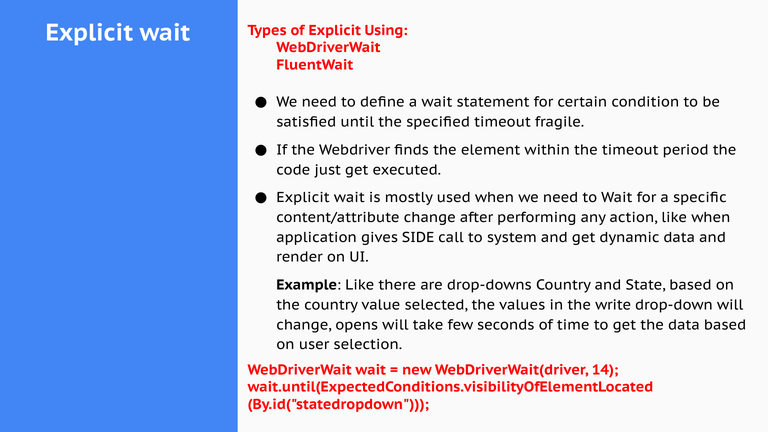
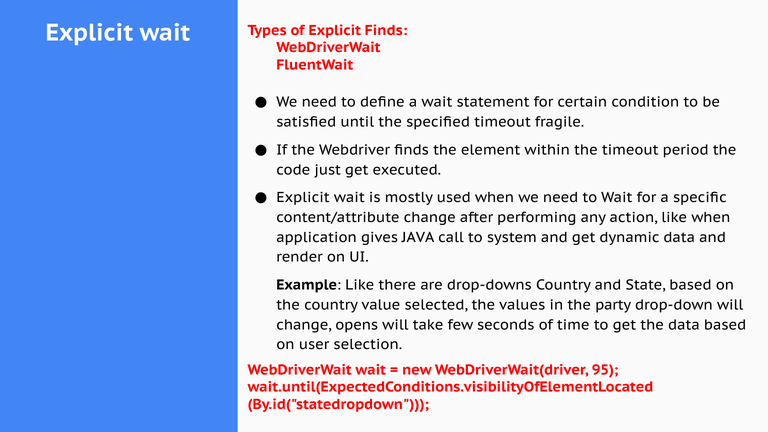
Explicit Using: Using -> Finds
SIDE: SIDE -> JAVA
write: write -> party
14: 14 -> 95
